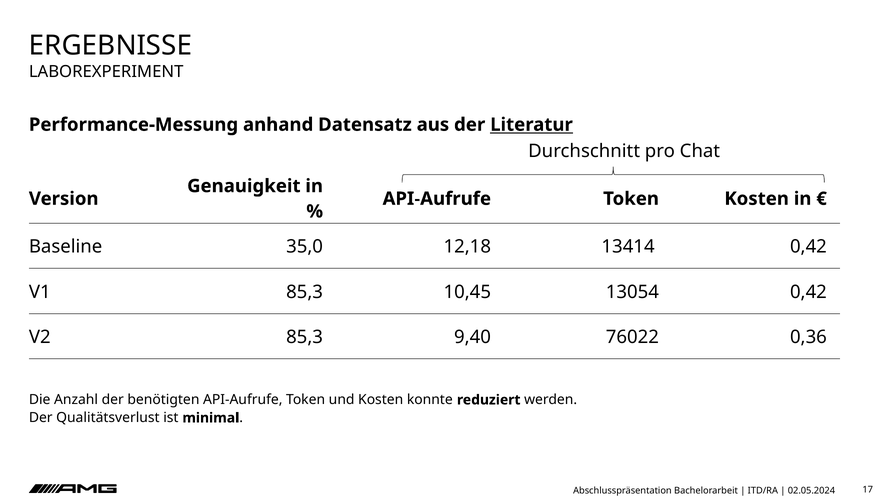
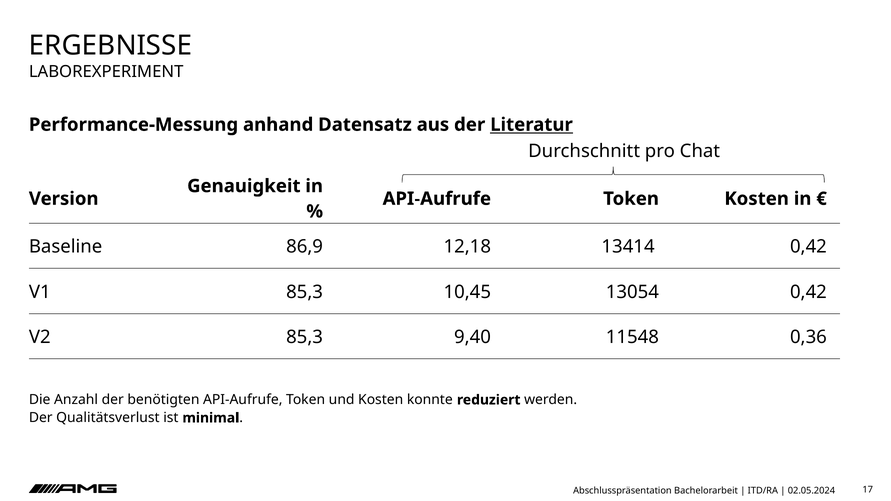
35,0: 35,0 -> 86,9
76022: 76022 -> 11548
